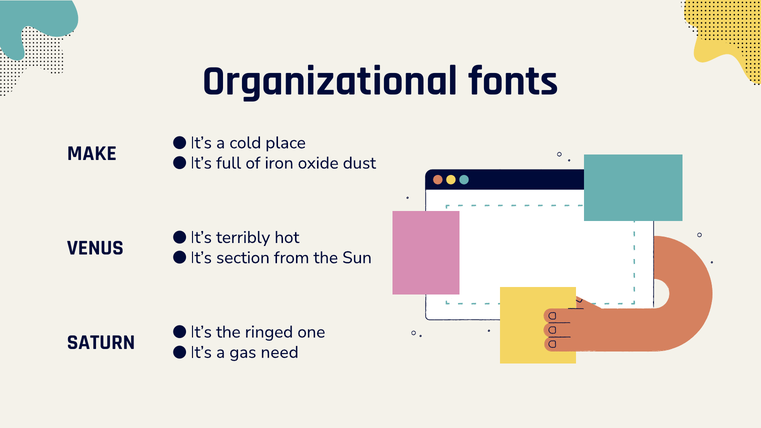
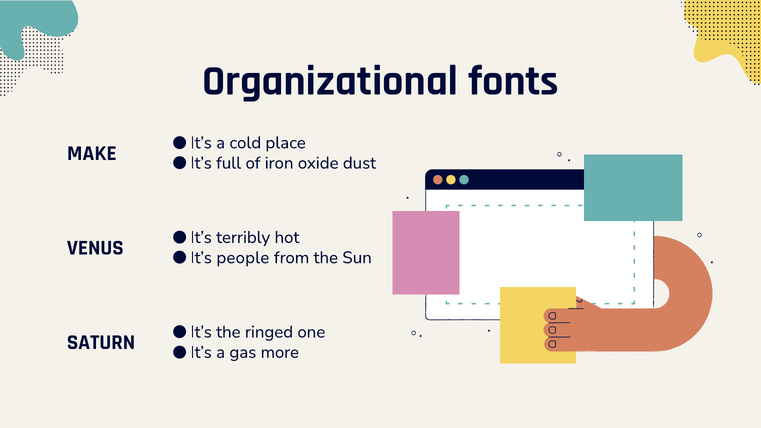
section: section -> people
need: need -> more
